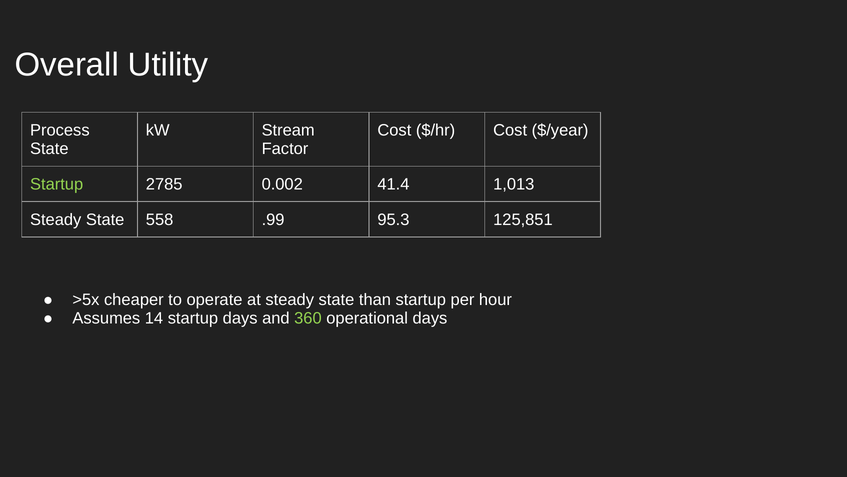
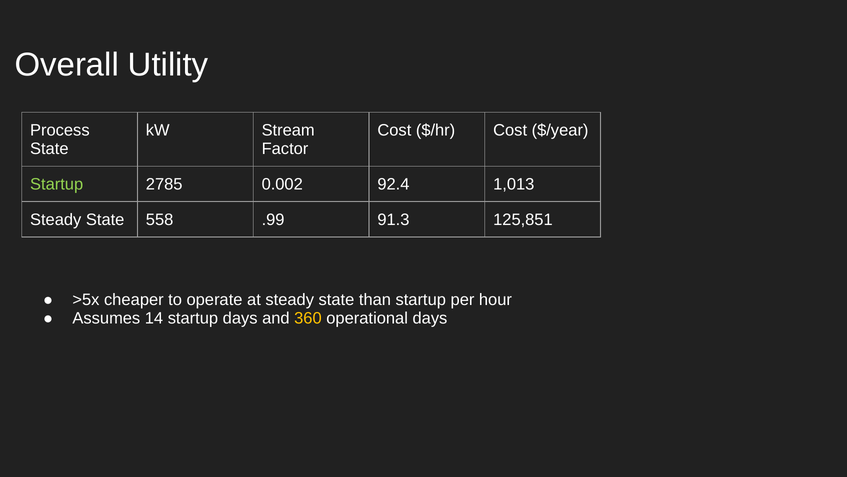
41.4: 41.4 -> 92.4
95.3: 95.3 -> 91.3
360 colour: light green -> yellow
